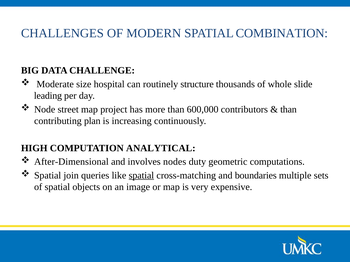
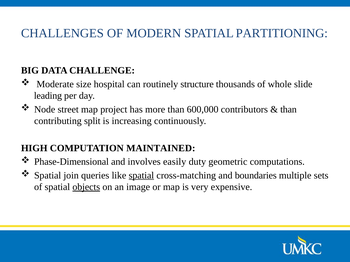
COMBINATION: COMBINATION -> PARTITIONING
plan: plan -> split
ANALYTICAL: ANALYTICAL -> MAINTAINED
After-Dimensional: After-Dimensional -> Phase-Dimensional
nodes: nodes -> easily
objects underline: none -> present
